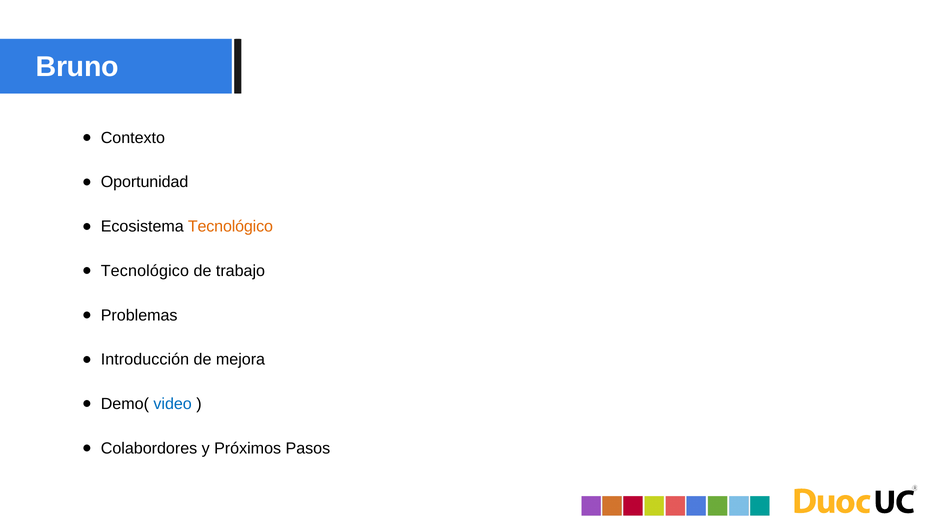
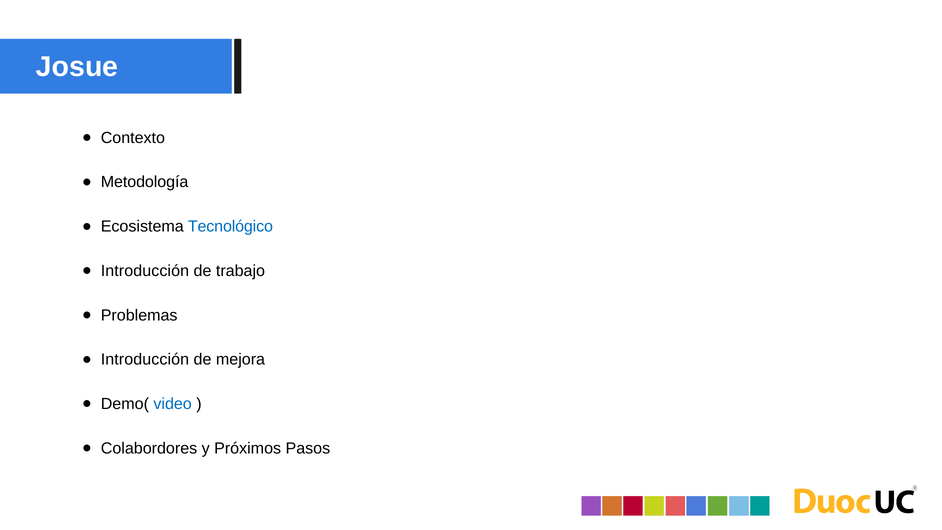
Bruno: Bruno -> Josue
Oportunidad: Oportunidad -> Metodología
Tecnológico at (230, 227) colour: orange -> blue
Tecnológico at (145, 271): Tecnológico -> Introducción
